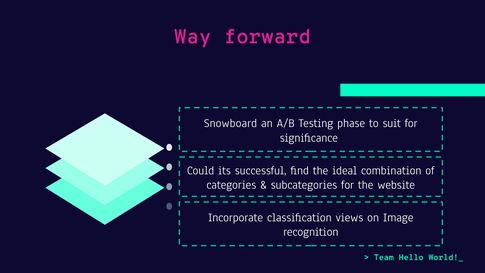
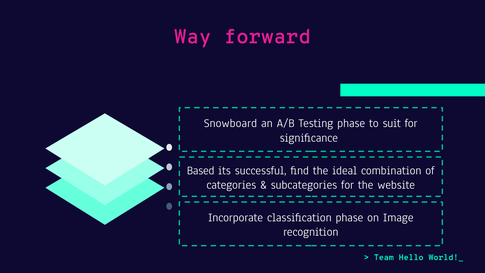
Could: Could -> Based
classification views: views -> phase
